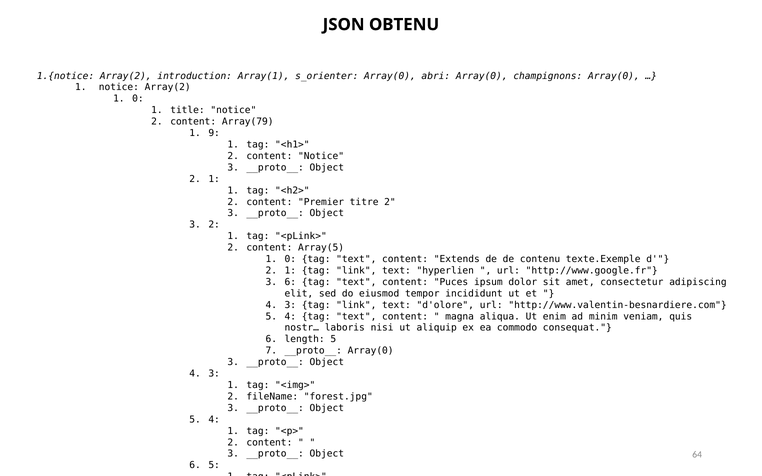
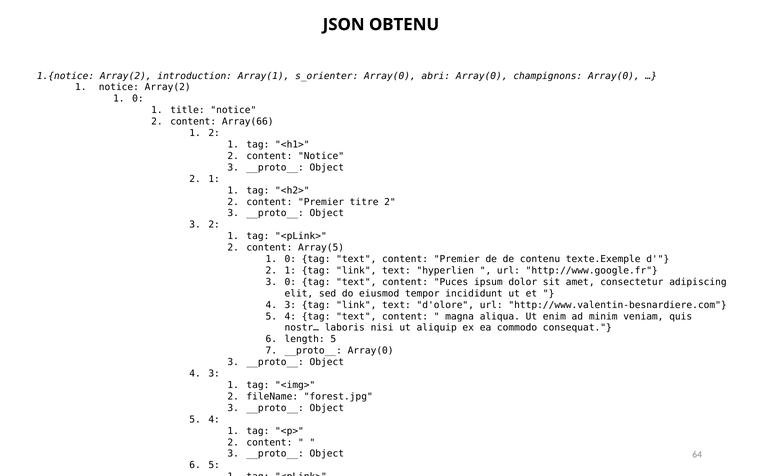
Array(79: Array(79 -> Array(66
1 9: 9 -> 2
text content Extends: Extends -> Premier
3 6: 6 -> 0
